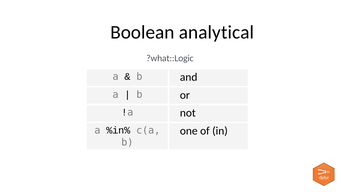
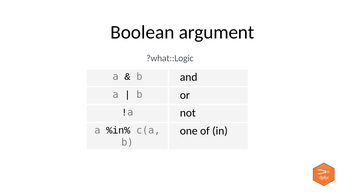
analytical: analytical -> argument
